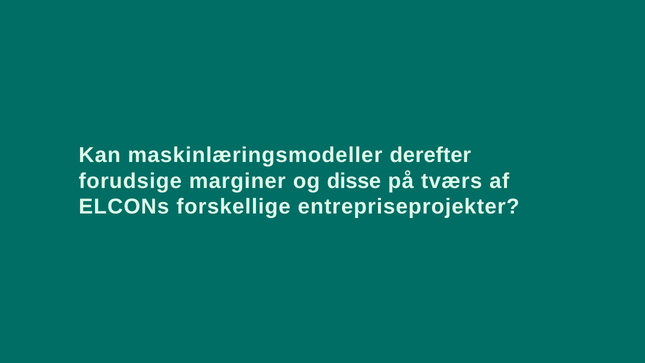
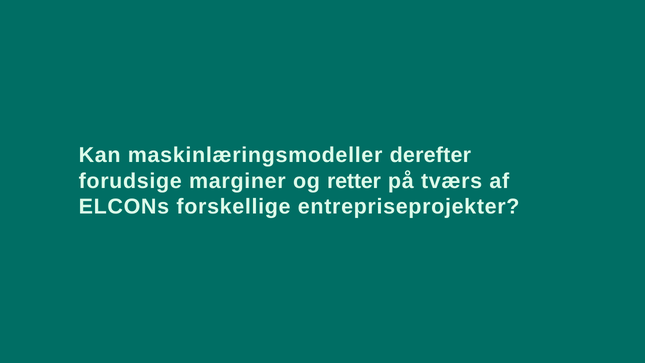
disse: disse -> retter
